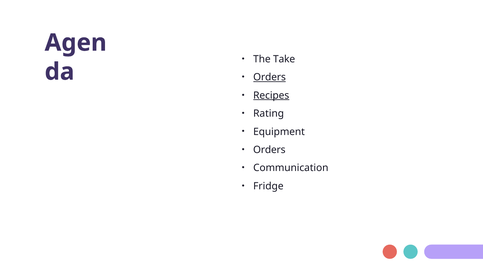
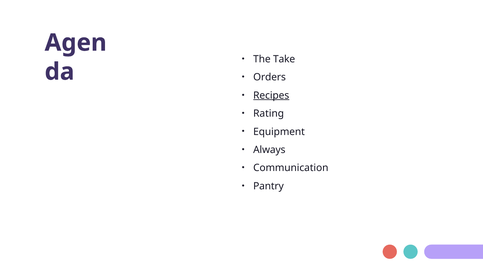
Orders at (270, 77) underline: present -> none
Orders at (269, 150): Orders -> Always
Fridge: Fridge -> Pantry
